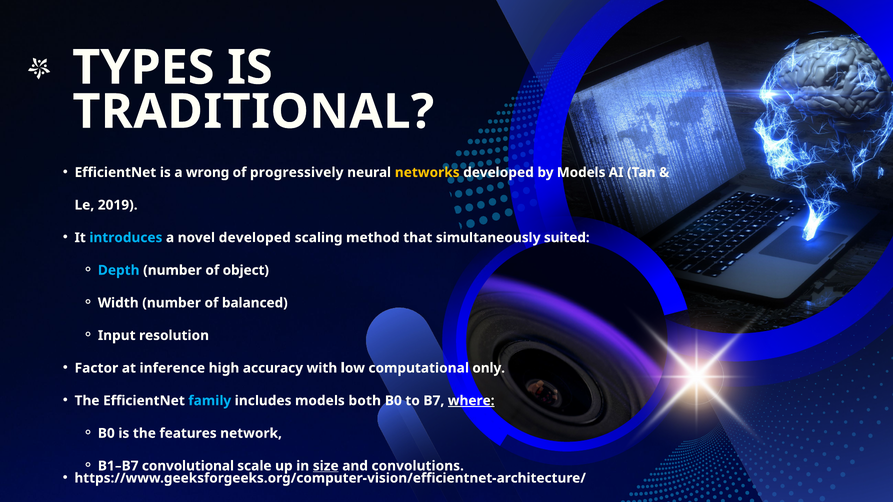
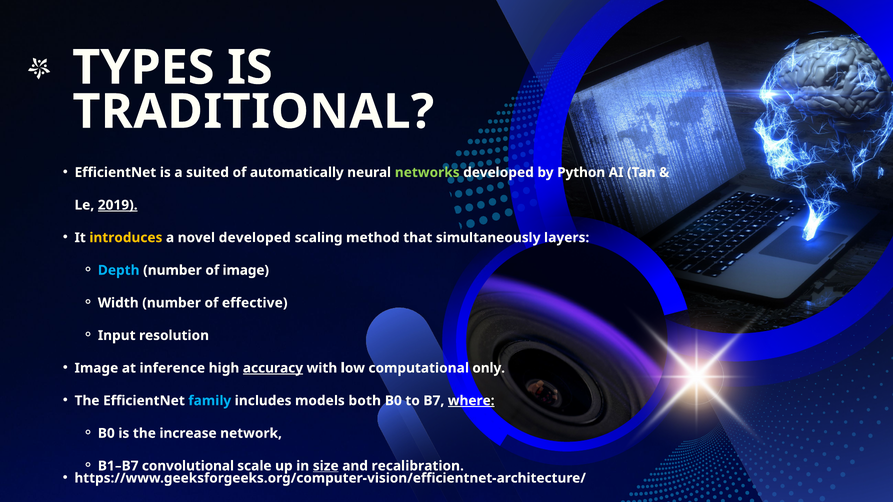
wrong: wrong -> suited
progressively: progressively -> automatically
networks colour: yellow -> light green
by Models: Models -> Python
2019 underline: none -> present
introduces colour: light blue -> yellow
suited: suited -> layers
of object: object -> image
balanced: balanced -> effective
Factor at (96, 368): Factor -> Image
accuracy underline: none -> present
features: features -> increase
convolutions: convolutions -> recalibration
